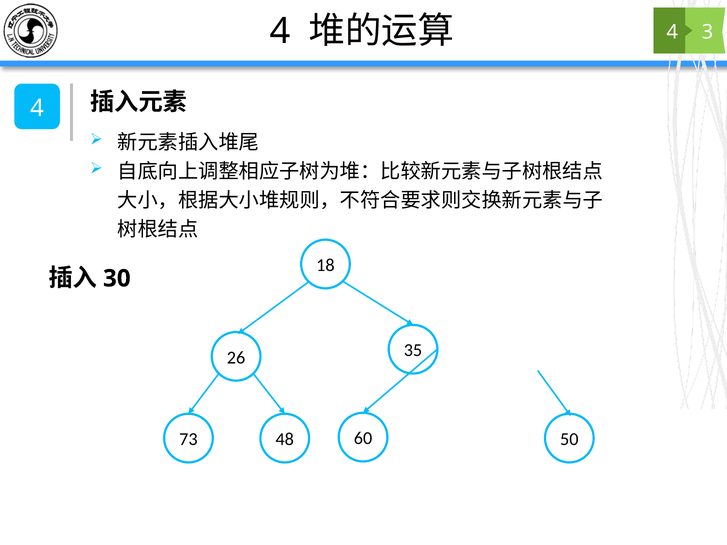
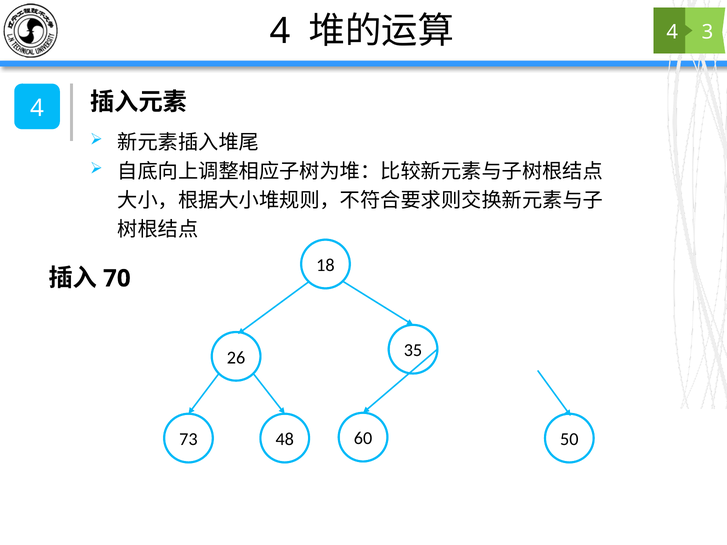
30: 30 -> 70
